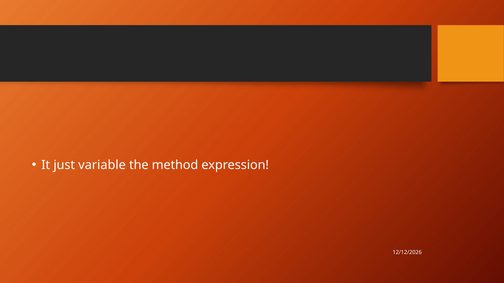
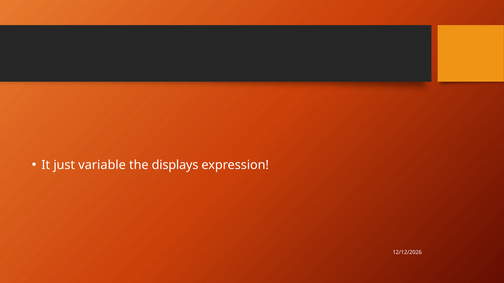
method: method -> displays
